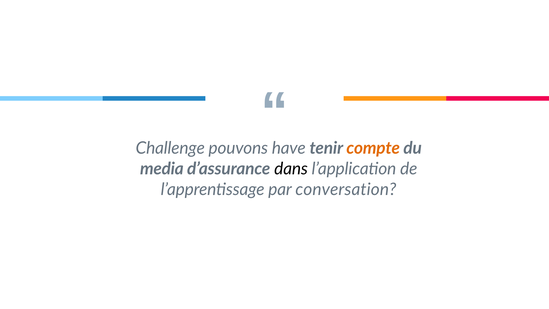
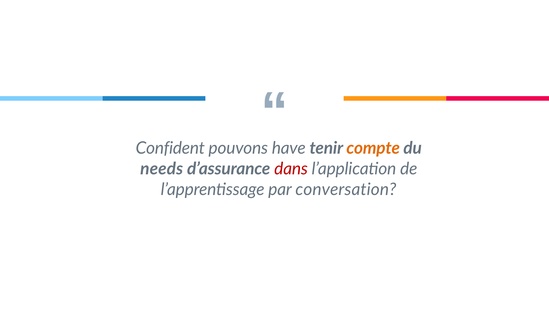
Challenge: Challenge -> Confident
media: media -> needs
dans colour: black -> red
